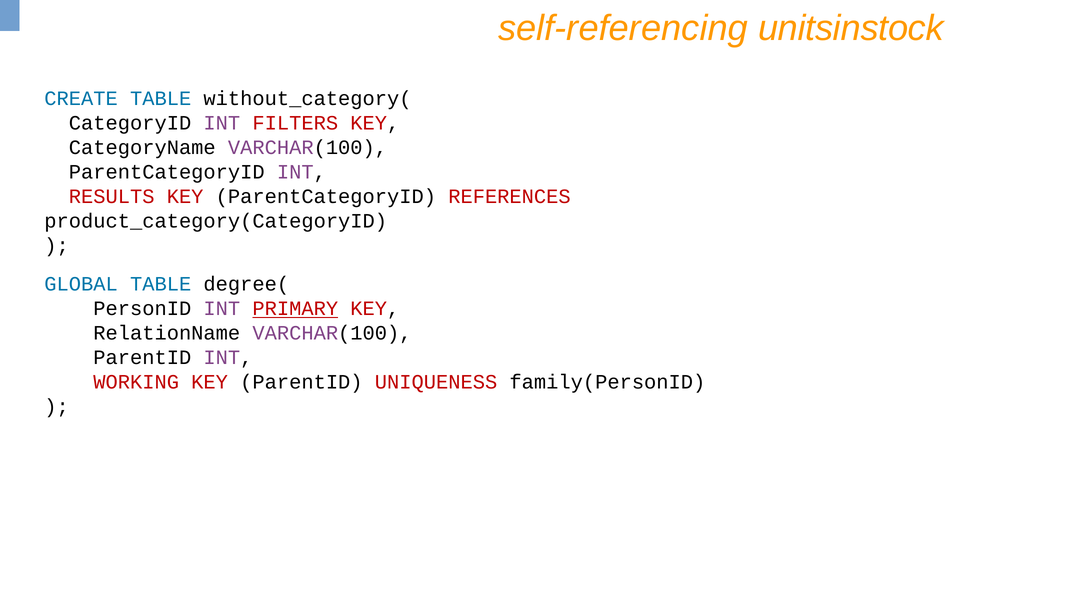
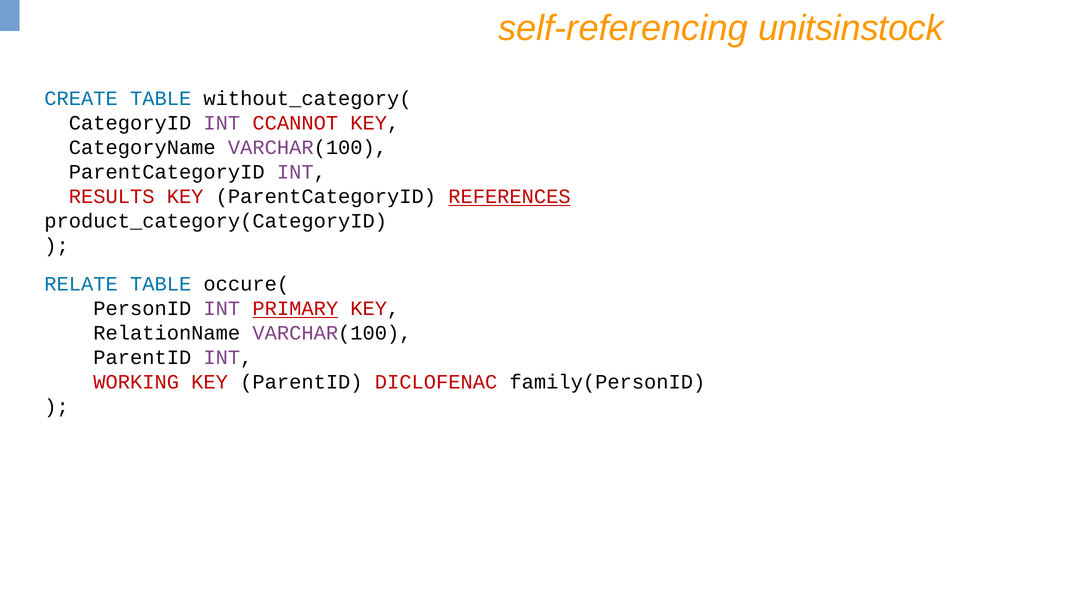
FILTERS: FILTERS -> CCANNOT
REFERENCES underline: none -> present
GLOBAL: GLOBAL -> RELATE
degree(: degree( -> occure(
UNIQUENESS: UNIQUENESS -> DICLOFENAC
